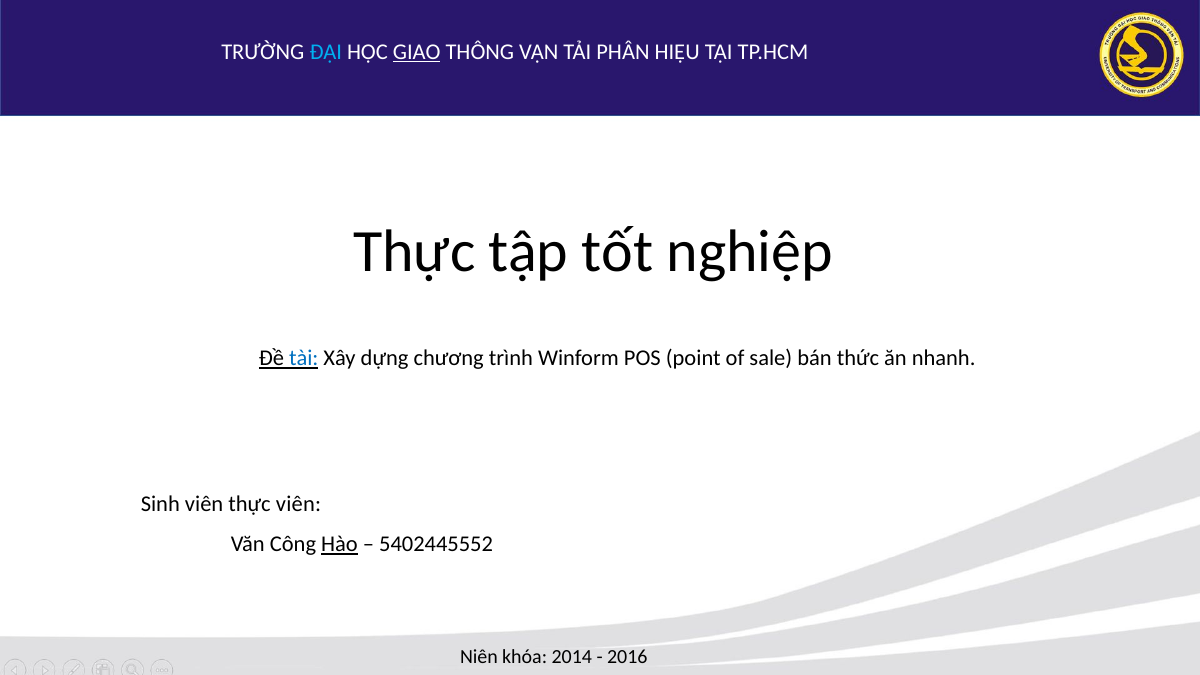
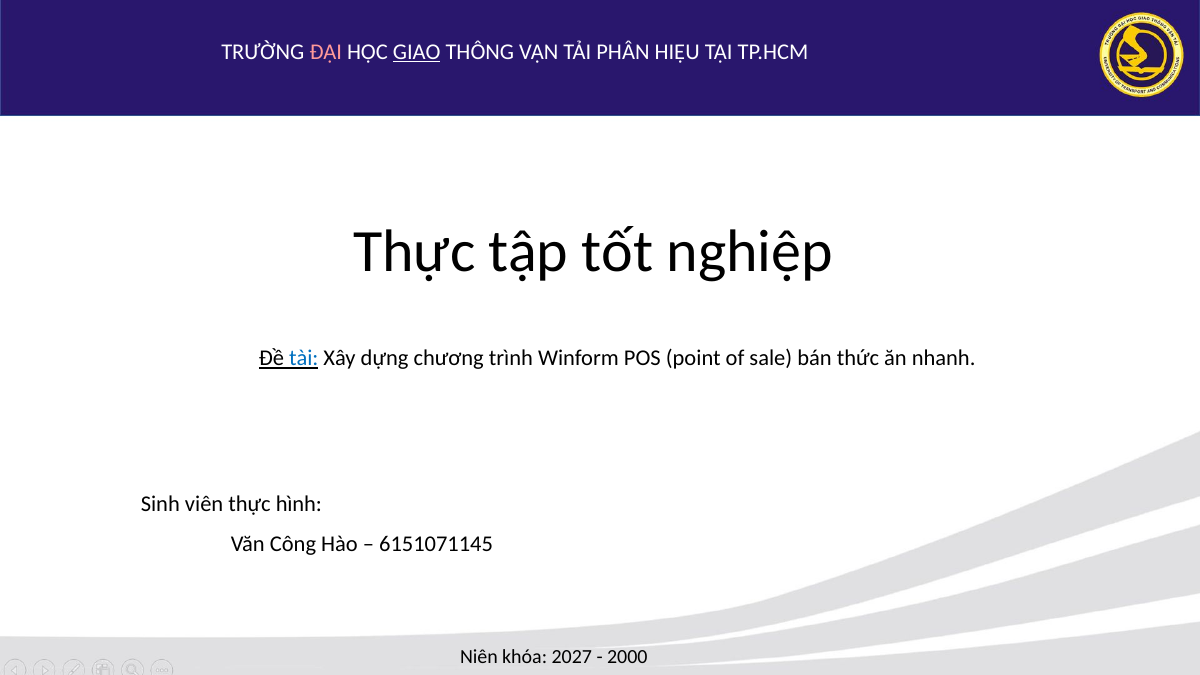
ĐẠI colour: light blue -> pink
thực viên: viên -> hình
Hào underline: present -> none
5402445552: 5402445552 -> 6151071145
2014: 2014 -> 2027
2016: 2016 -> 2000
